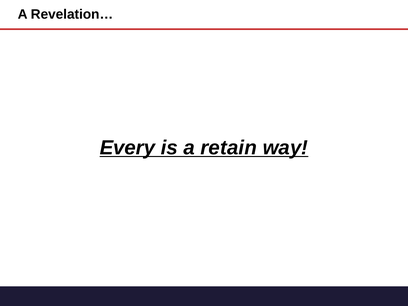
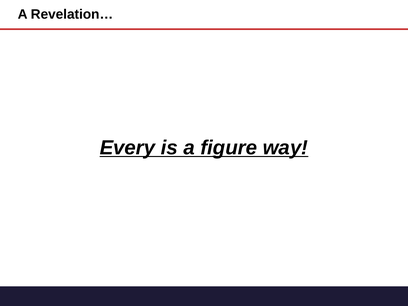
retain: retain -> figure
